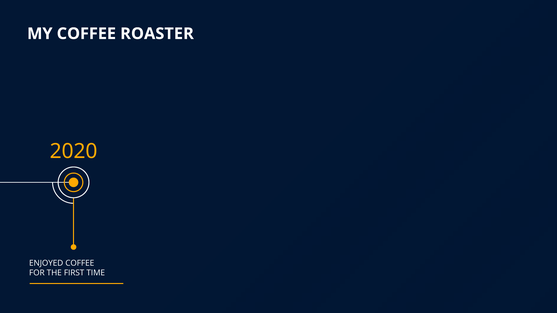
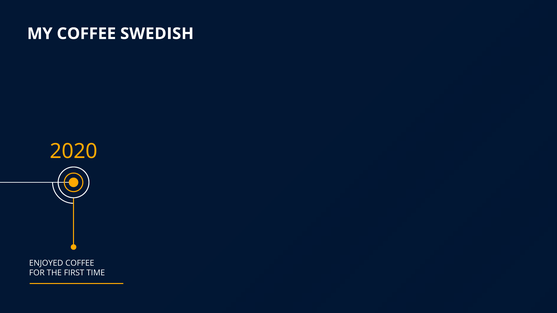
ROASTER: ROASTER -> SWEDISH
